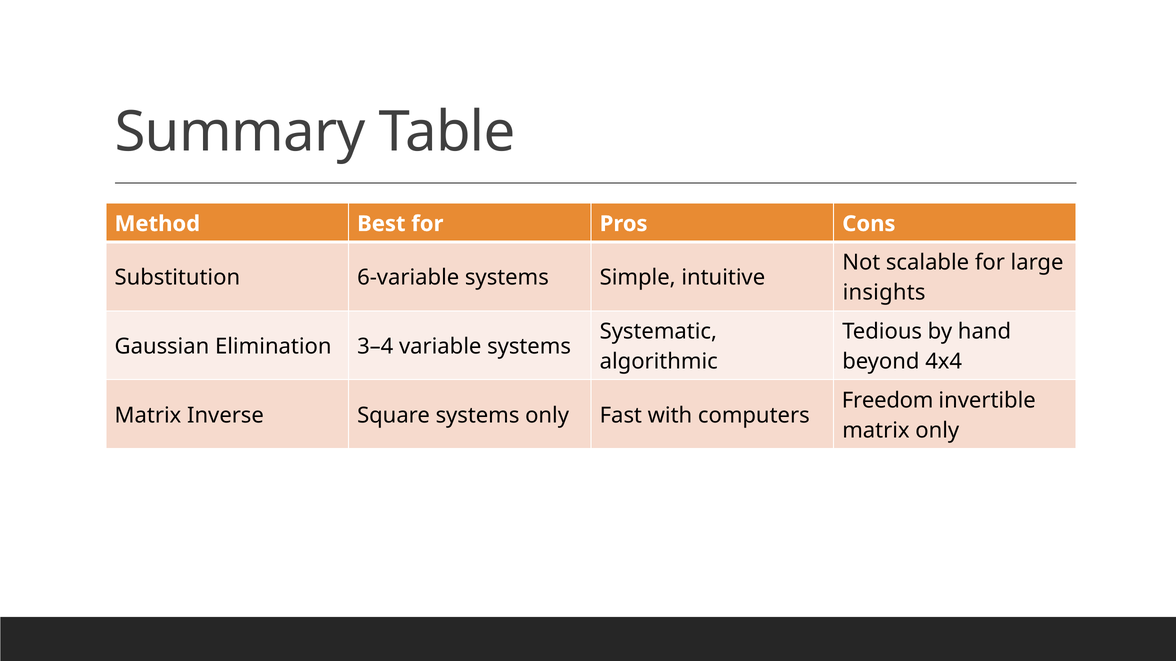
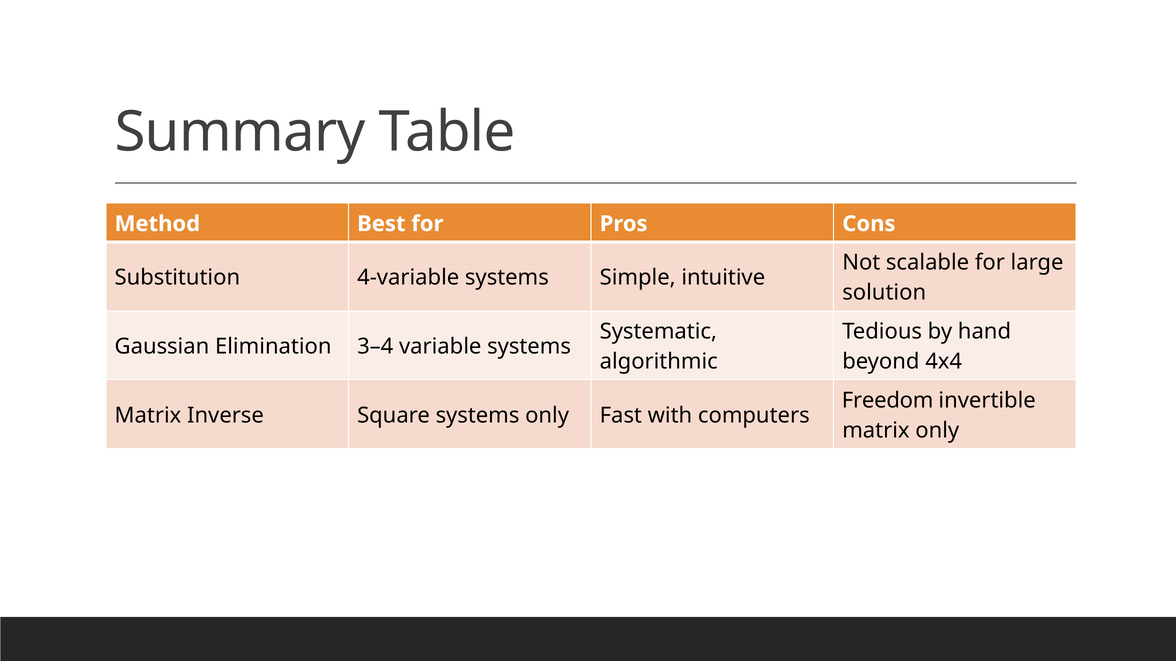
6-variable: 6-variable -> 4-variable
insights: insights -> solution
